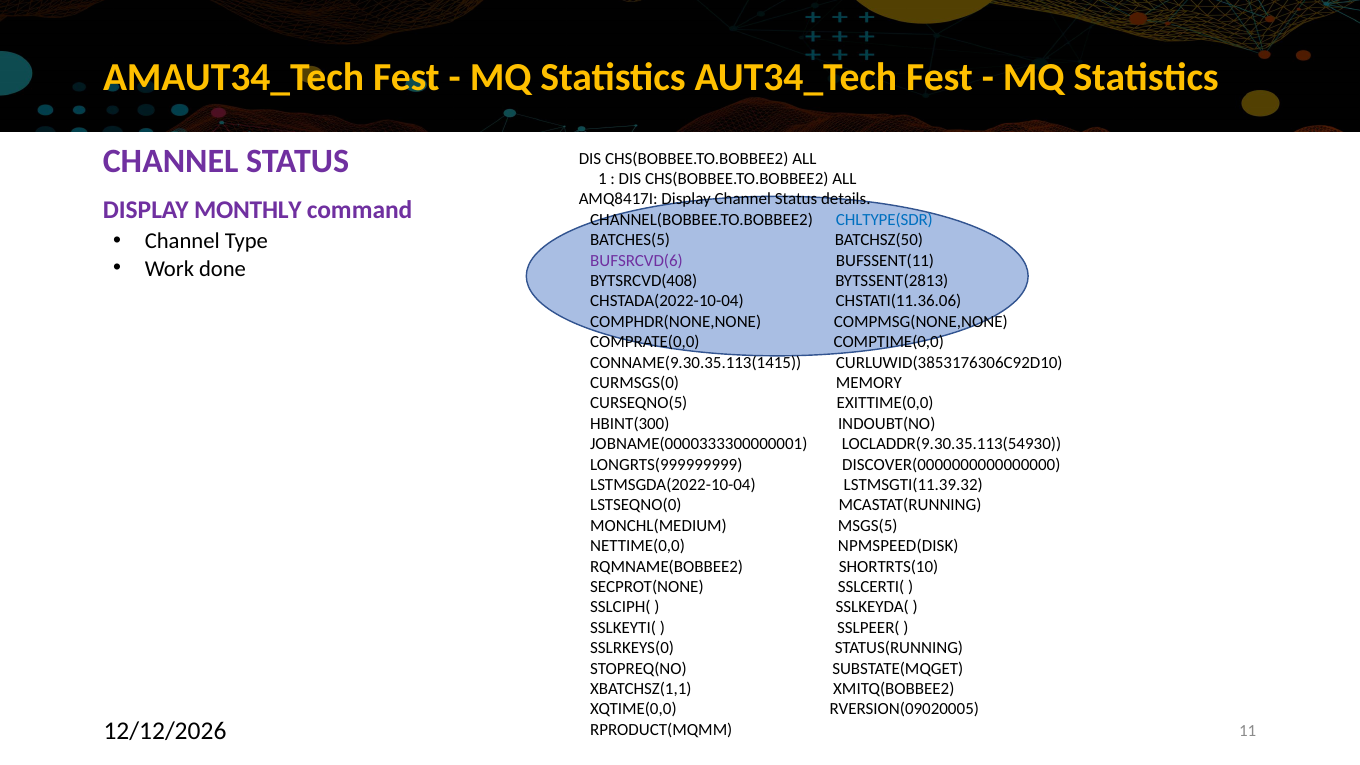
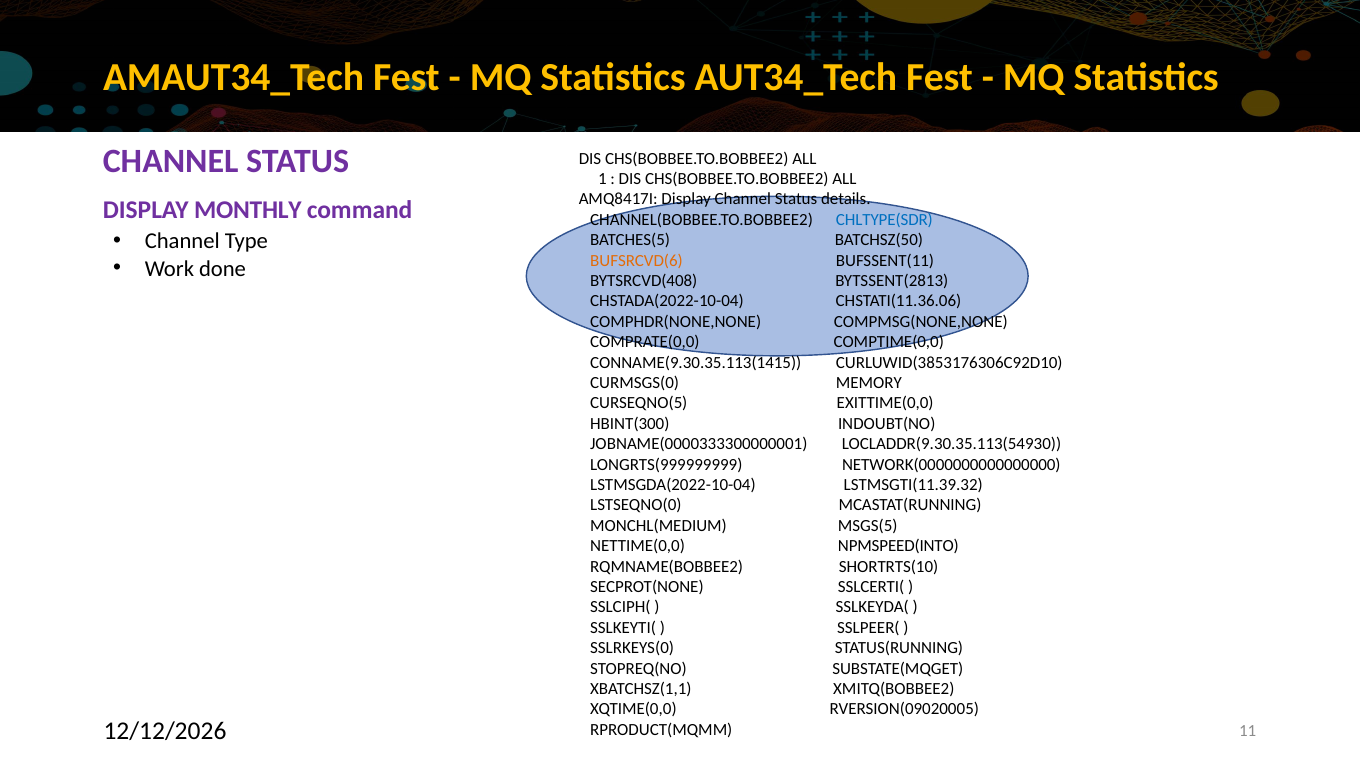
BUFSRCVD(6 colour: purple -> orange
DISCOVER(0000000000000000: DISCOVER(0000000000000000 -> NETWORK(0000000000000000
NPMSPEED(DISK: NPMSPEED(DISK -> NPMSPEED(INTO
